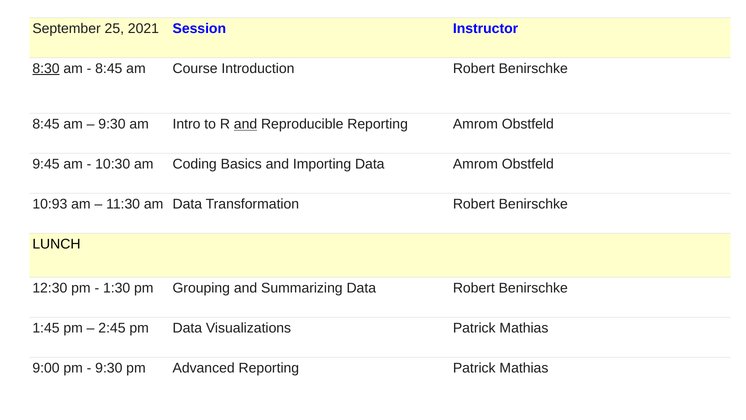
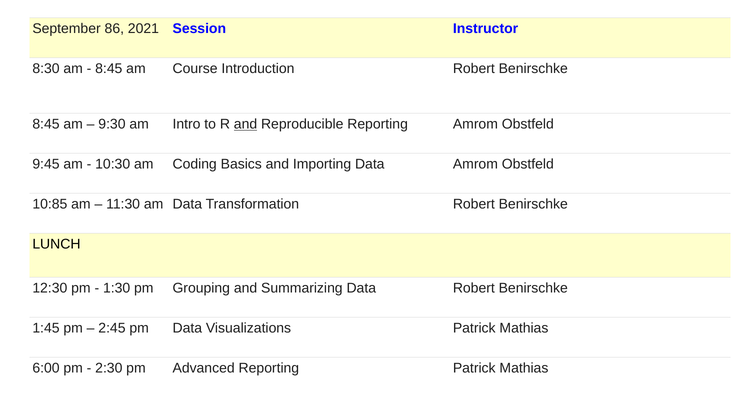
25: 25 -> 86
8:30 underline: present -> none
10:93: 10:93 -> 10:85
9:00: 9:00 -> 6:00
9:30 at (109, 368): 9:30 -> 2:30
